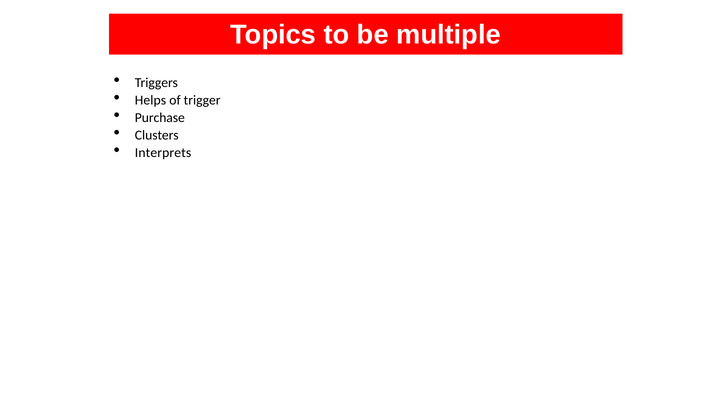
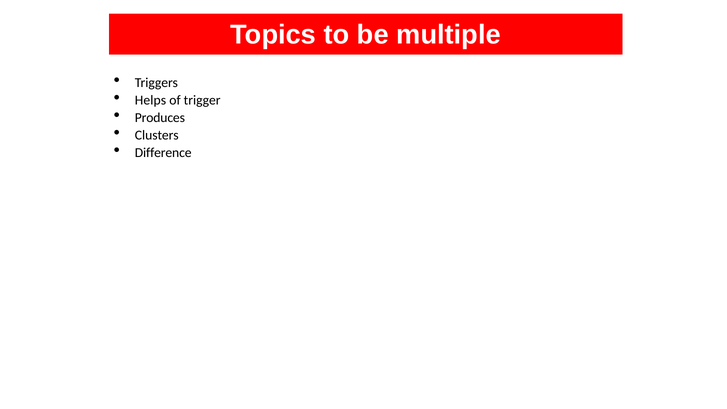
Purchase: Purchase -> Produces
Interprets: Interprets -> Difference
